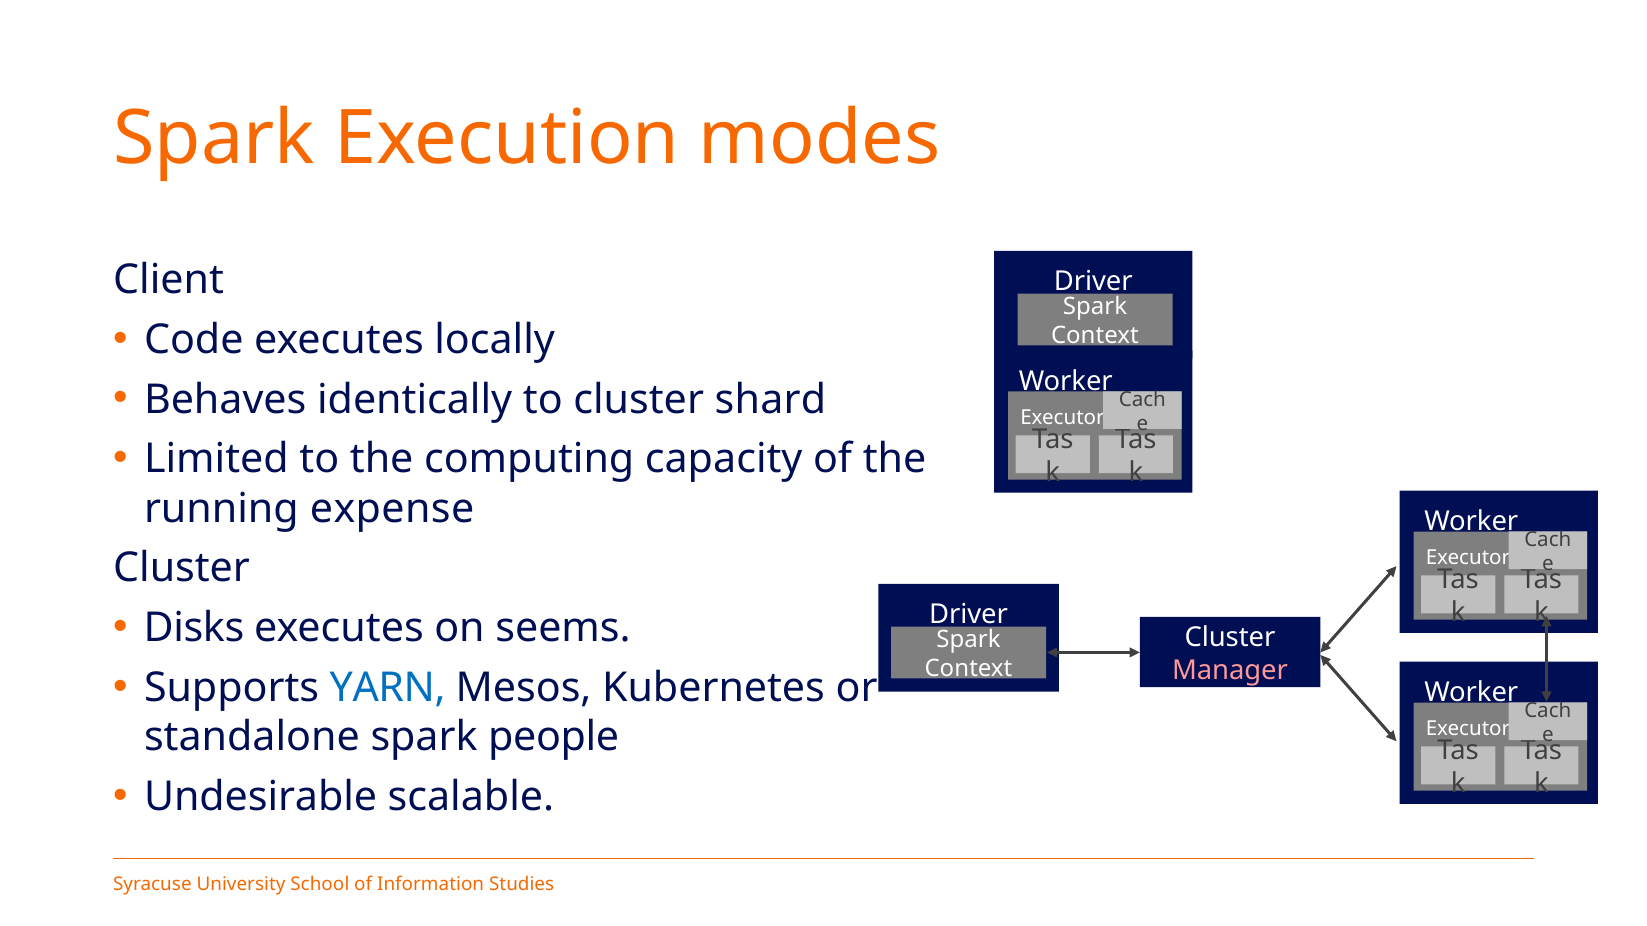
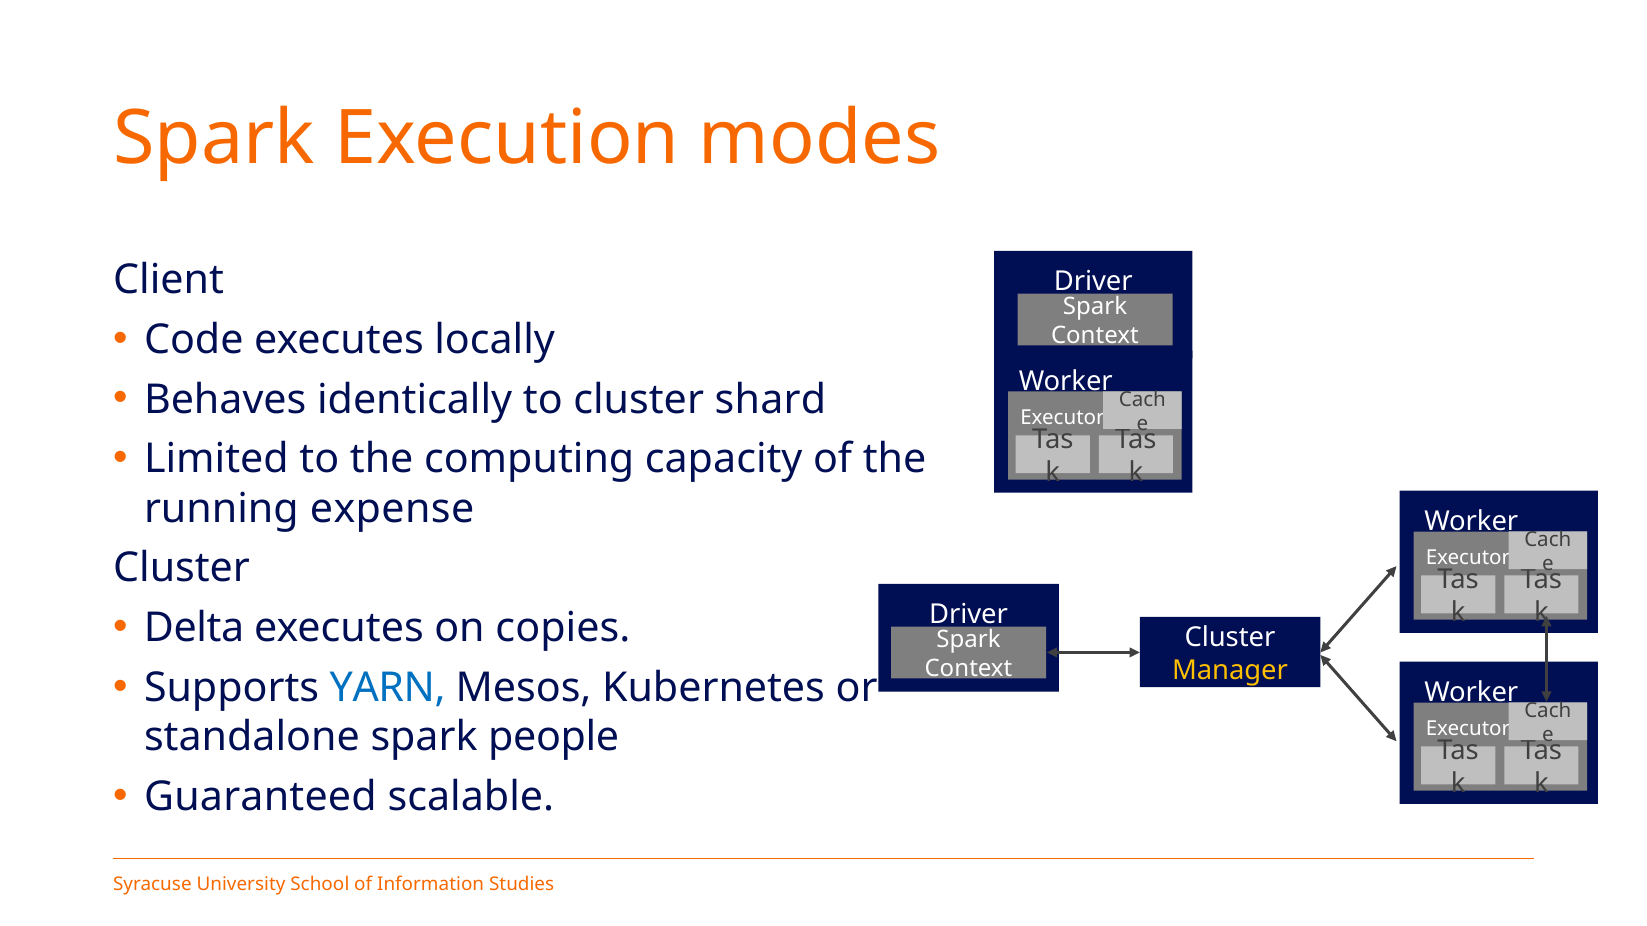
Disks: Disks -> Delta
seems: seems -> copies
Manager colour: pink -> yellow
Undesirable: Undesirable -> Guaranteed
